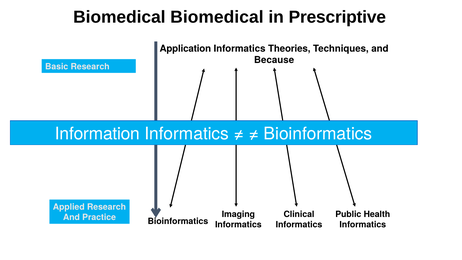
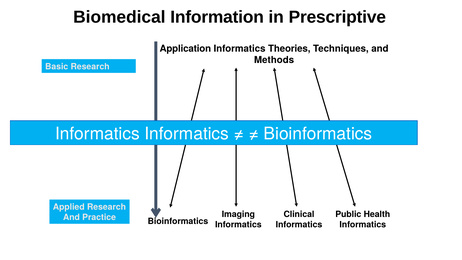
Biomedical Biomedical: Biomedical -> Information
Because: Because -> Methods
Information at (97, 134): Information -> Informatics
